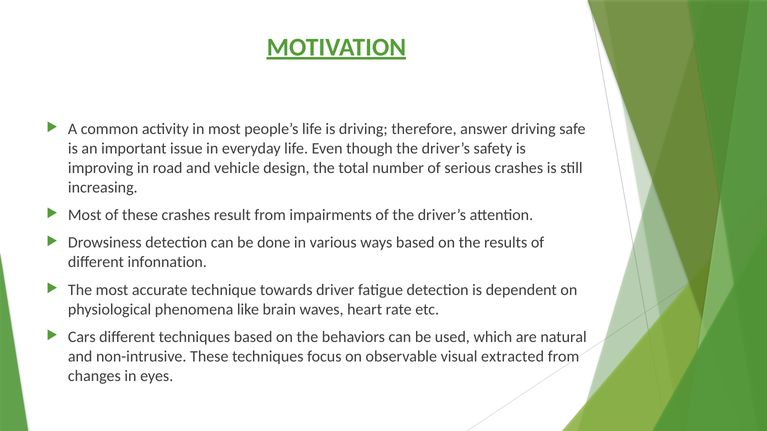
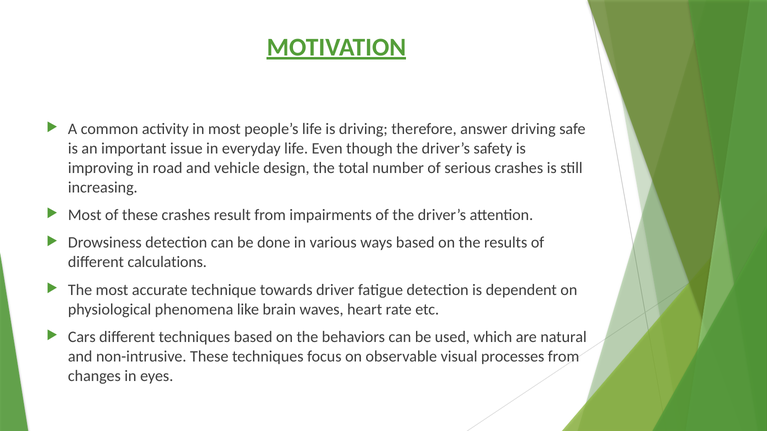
infonnation: infonnation -> calculations
extracted: extracted -> processes
